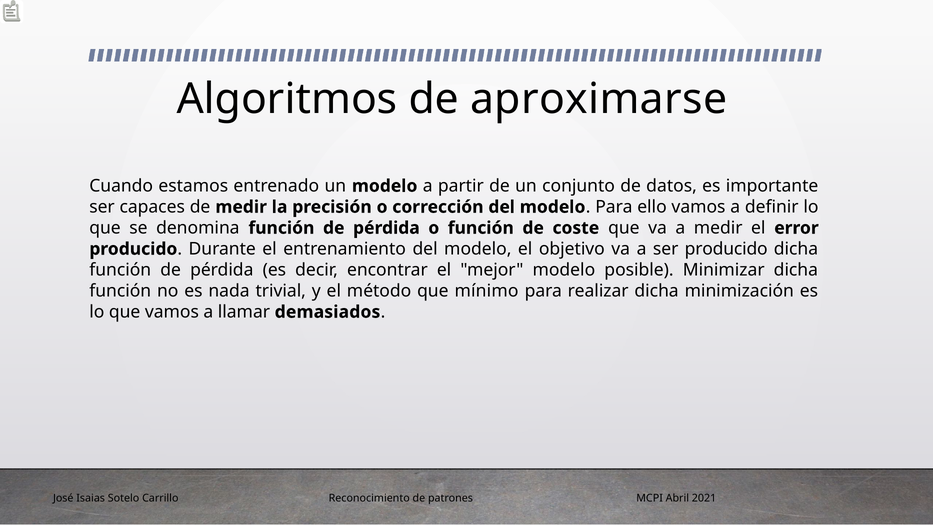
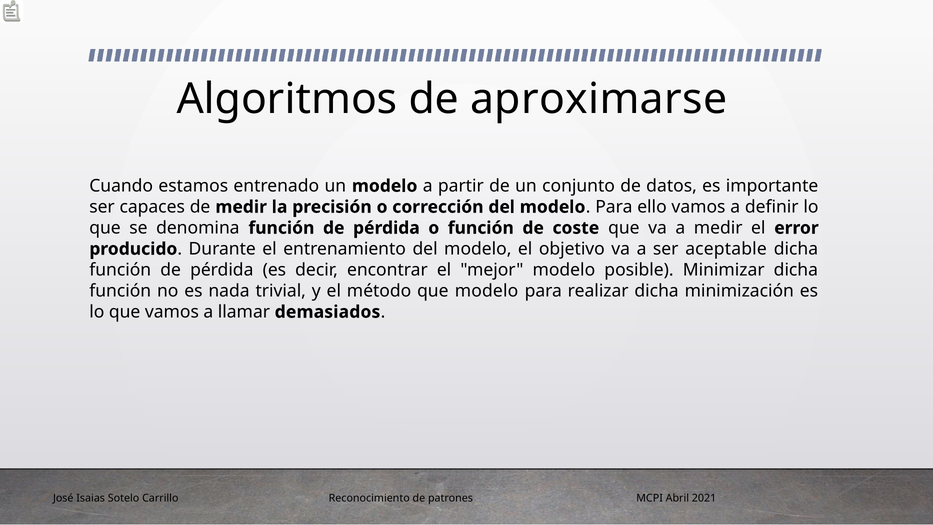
ser producido: producido -> aceptable
que mínimo: mínimo -> modelo
